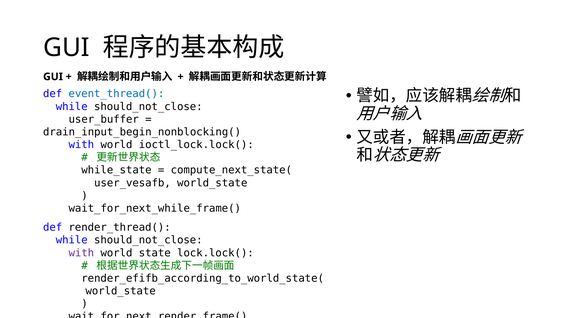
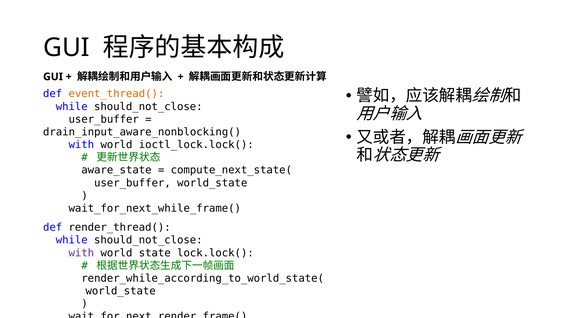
event_thread( colour: blue -> orange
drain_input_begin_nonblocking(: drain_input_begin_nonblocking( -> drain_input_aware_nonblocking(
while_state: while_state -> aware_state
user_vesafb at (132, 183): user_vesafb -> user_buffer
render_efifb_according_to_world_state(: render_efifb_according_to_world_state( -> render_while_according_to_world_state(
